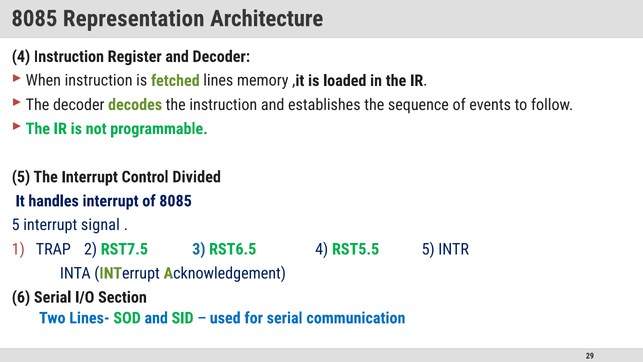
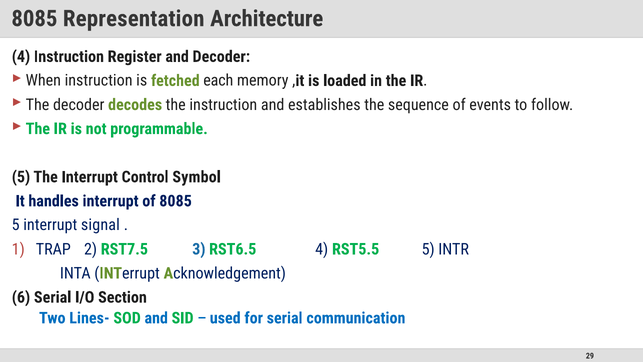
lines: lines -> each
Divided: Divided -> Symbol
